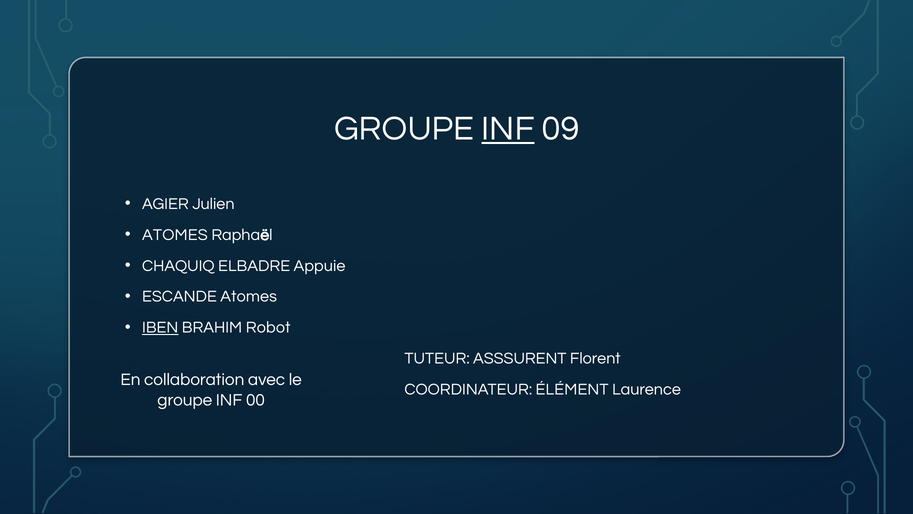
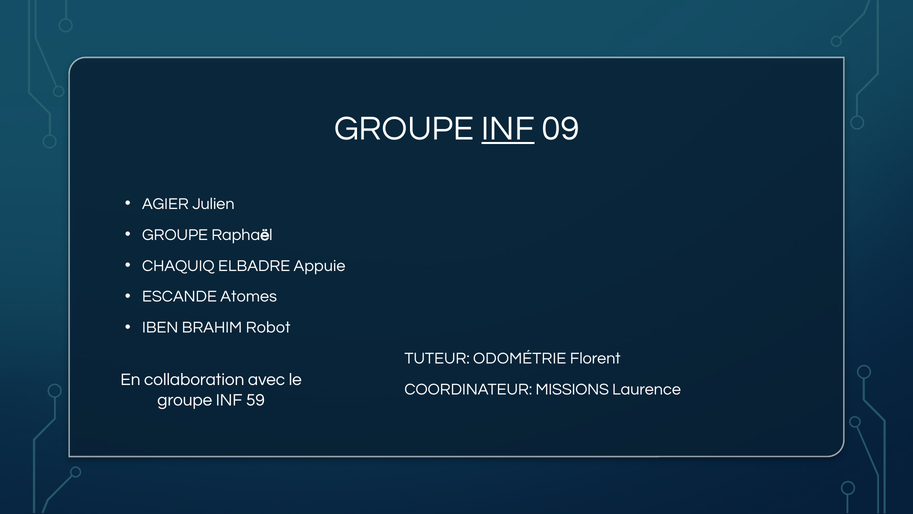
ATOMES at (175, 235): ATOMES -> GROUPE
IBEN underline: present -> none
ASSSURENT: ASSSURENT -> ODOMÉTRIE
ÉLÉMENT: ÉLÉMENT -> MISSIONS
00: 00 -> 59
